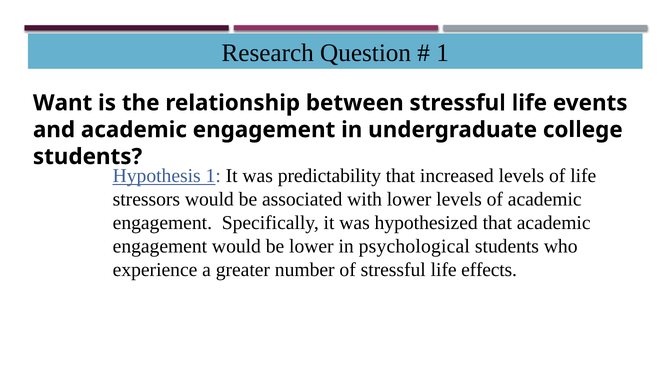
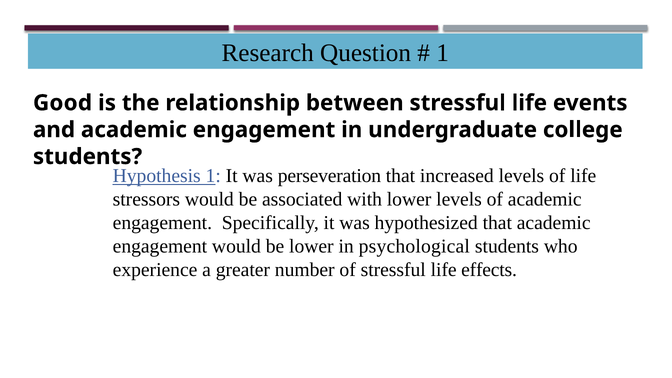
Want: Want -> Good
predictability: predictability -> perseveration
